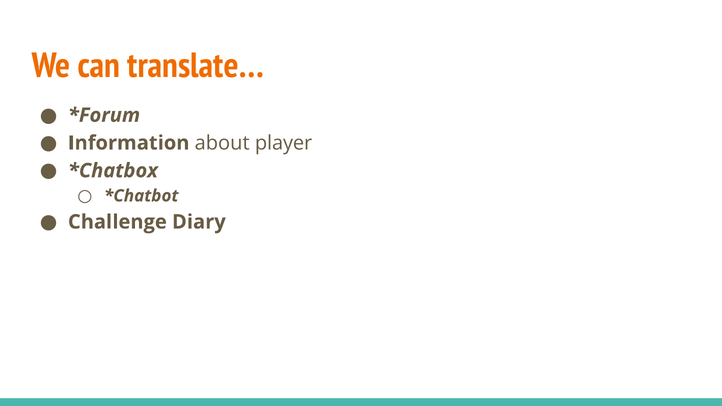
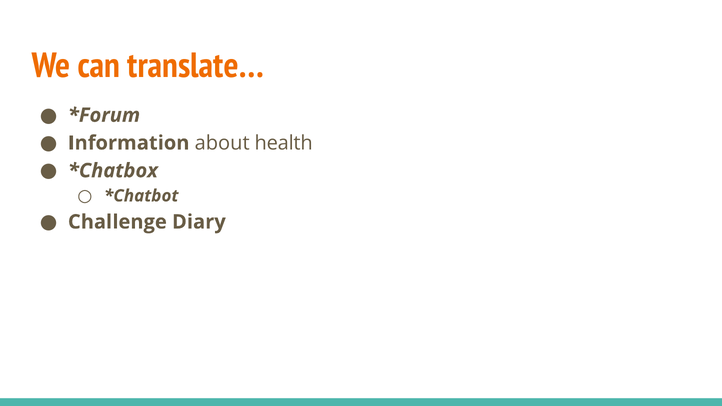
player: player -> health
